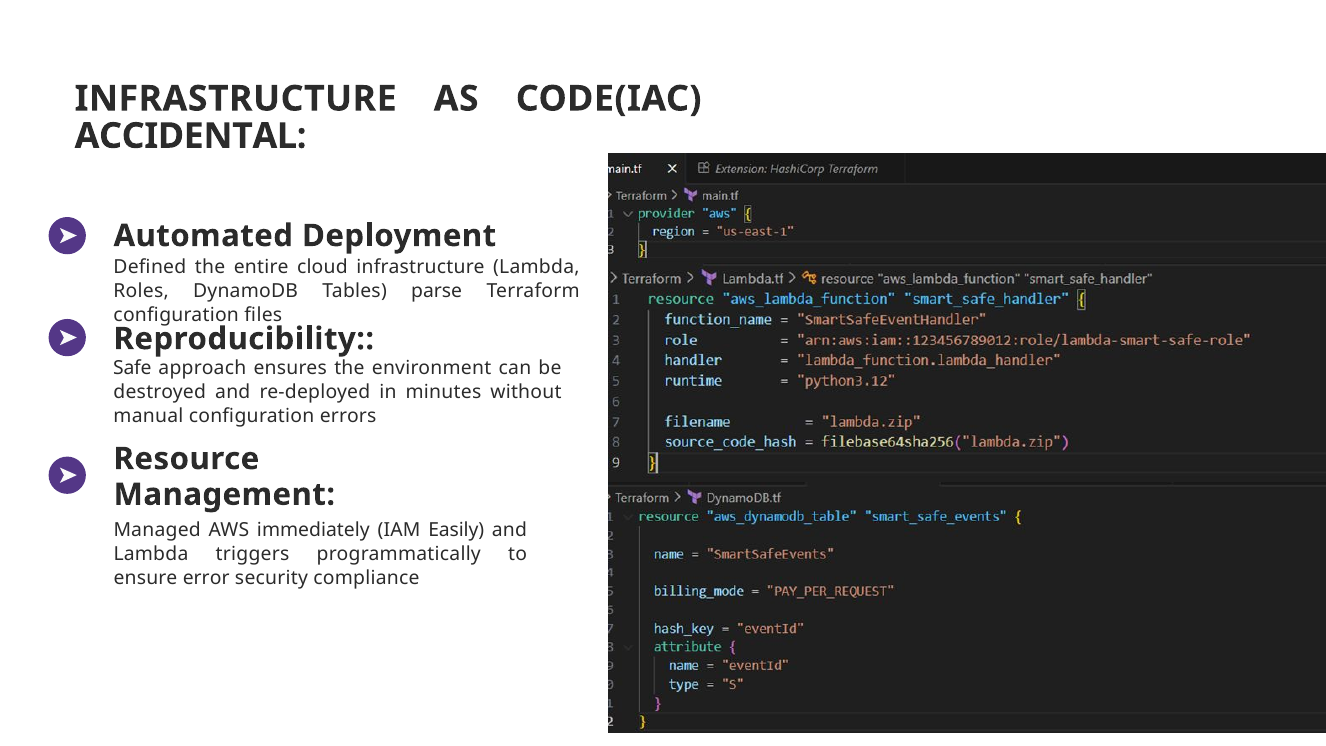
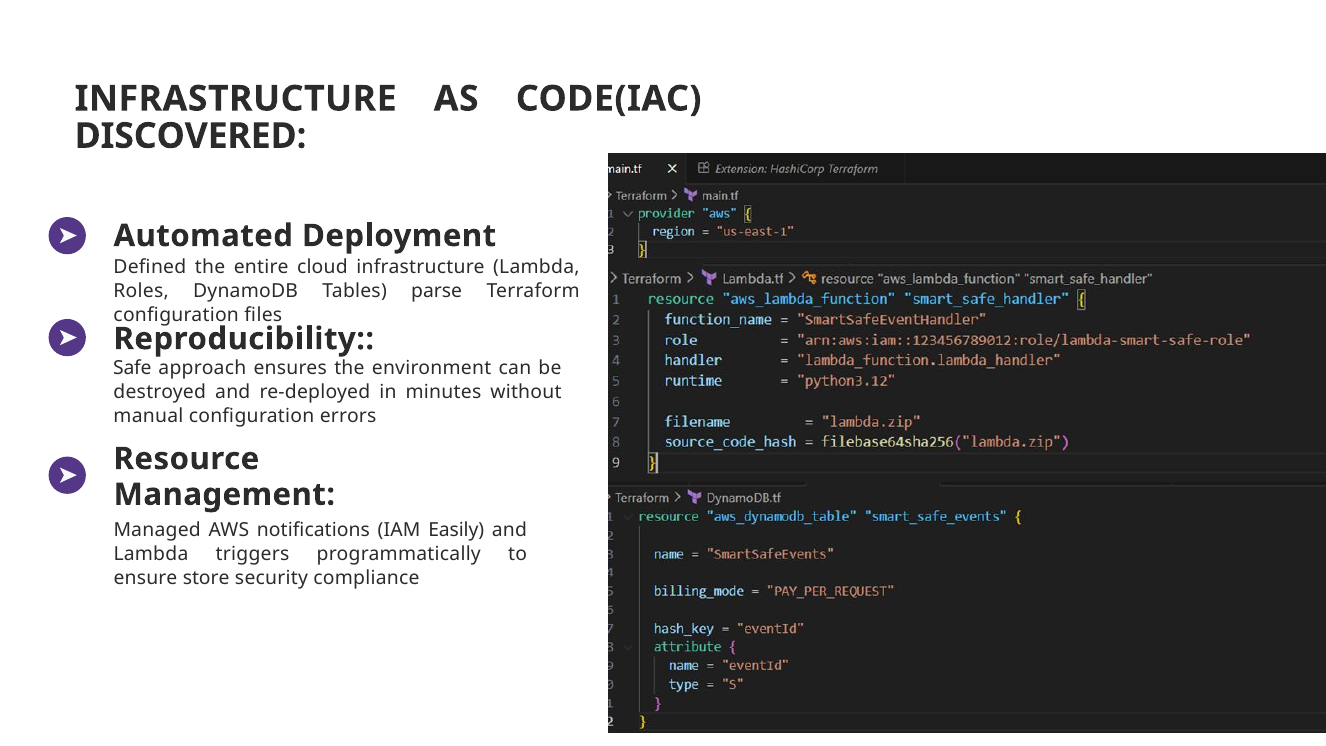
ACCIDENTAL: ACCIDENTAL -> DISCOVERED
immediately: immediately -> notifications
error: error -> store
